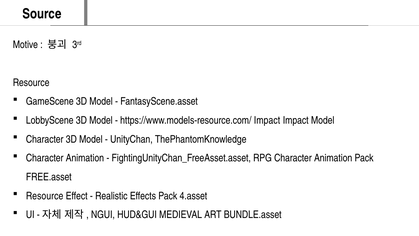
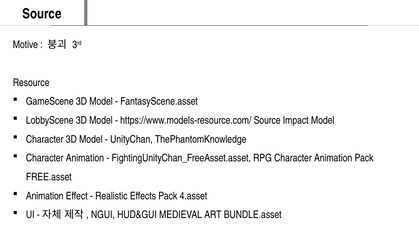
https://www.models-resource.com/ Impact: Impact -> Source
Resource at (45, 196): Resource -> Animation
